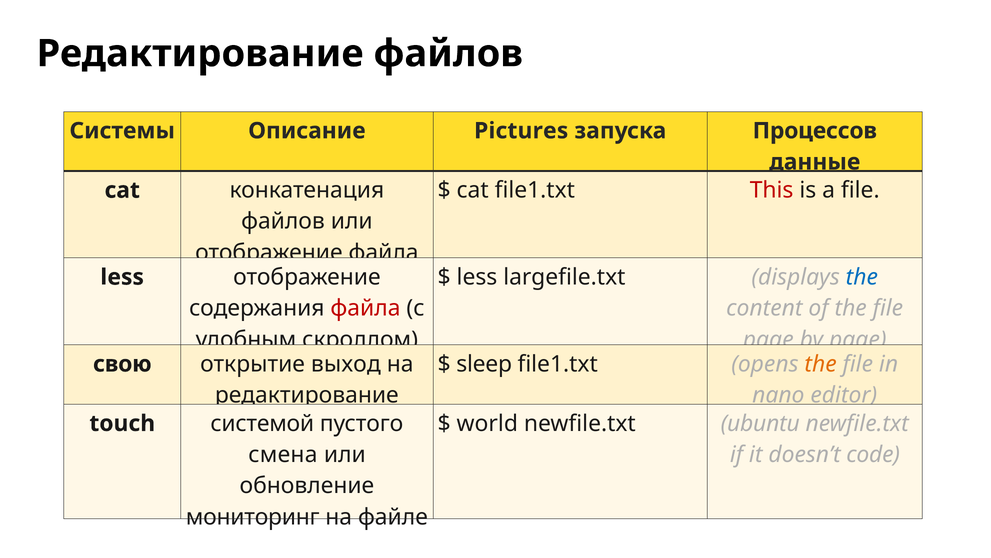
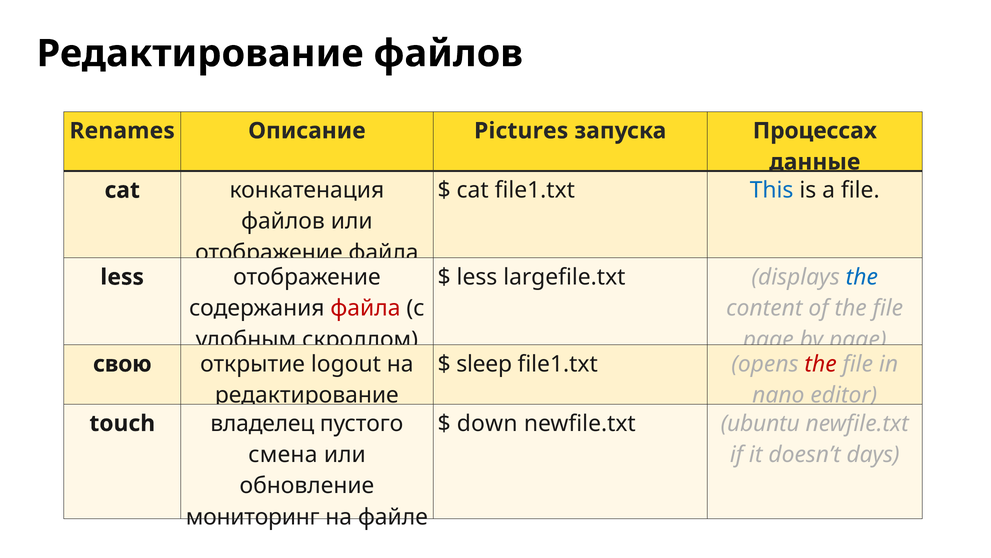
Системы: Системы -> Renames
Процессов: Процессов -> Процессах
This colour: red -> blue
the at (821, 364) colour: orange -> red
выход: выход -> logout
world: world -> down
системой: системой -> владелец
code: code -> days
